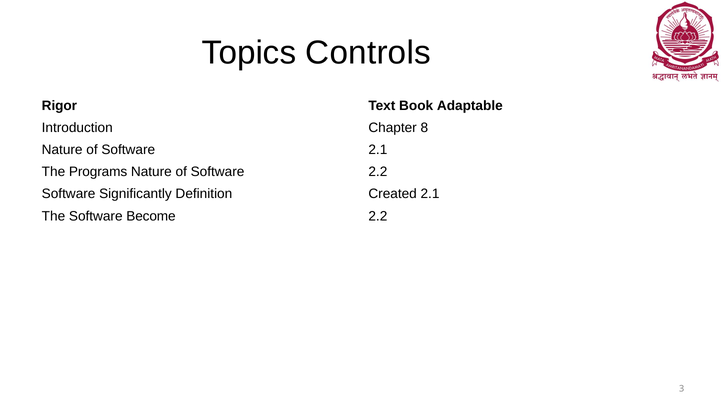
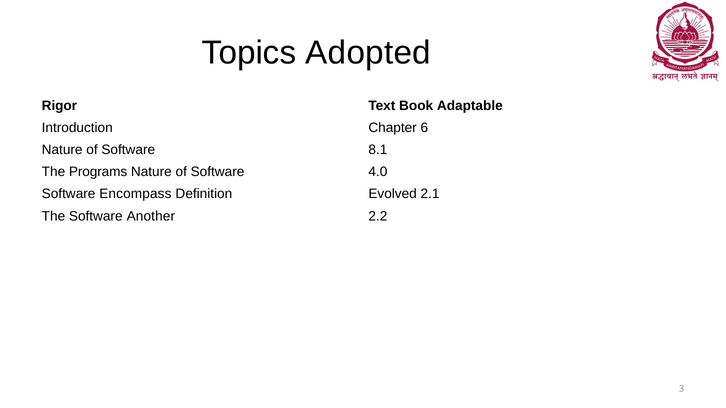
Controls: Controls -> Adopted
8: 8 -> 6
Software 2.1: 2.1 -> 8.1
Software 2.2: 2.2 -> 4.0
Significantly: Significantly -> Encompass
Created: Created -> Evolved
Become: Become -> Another
